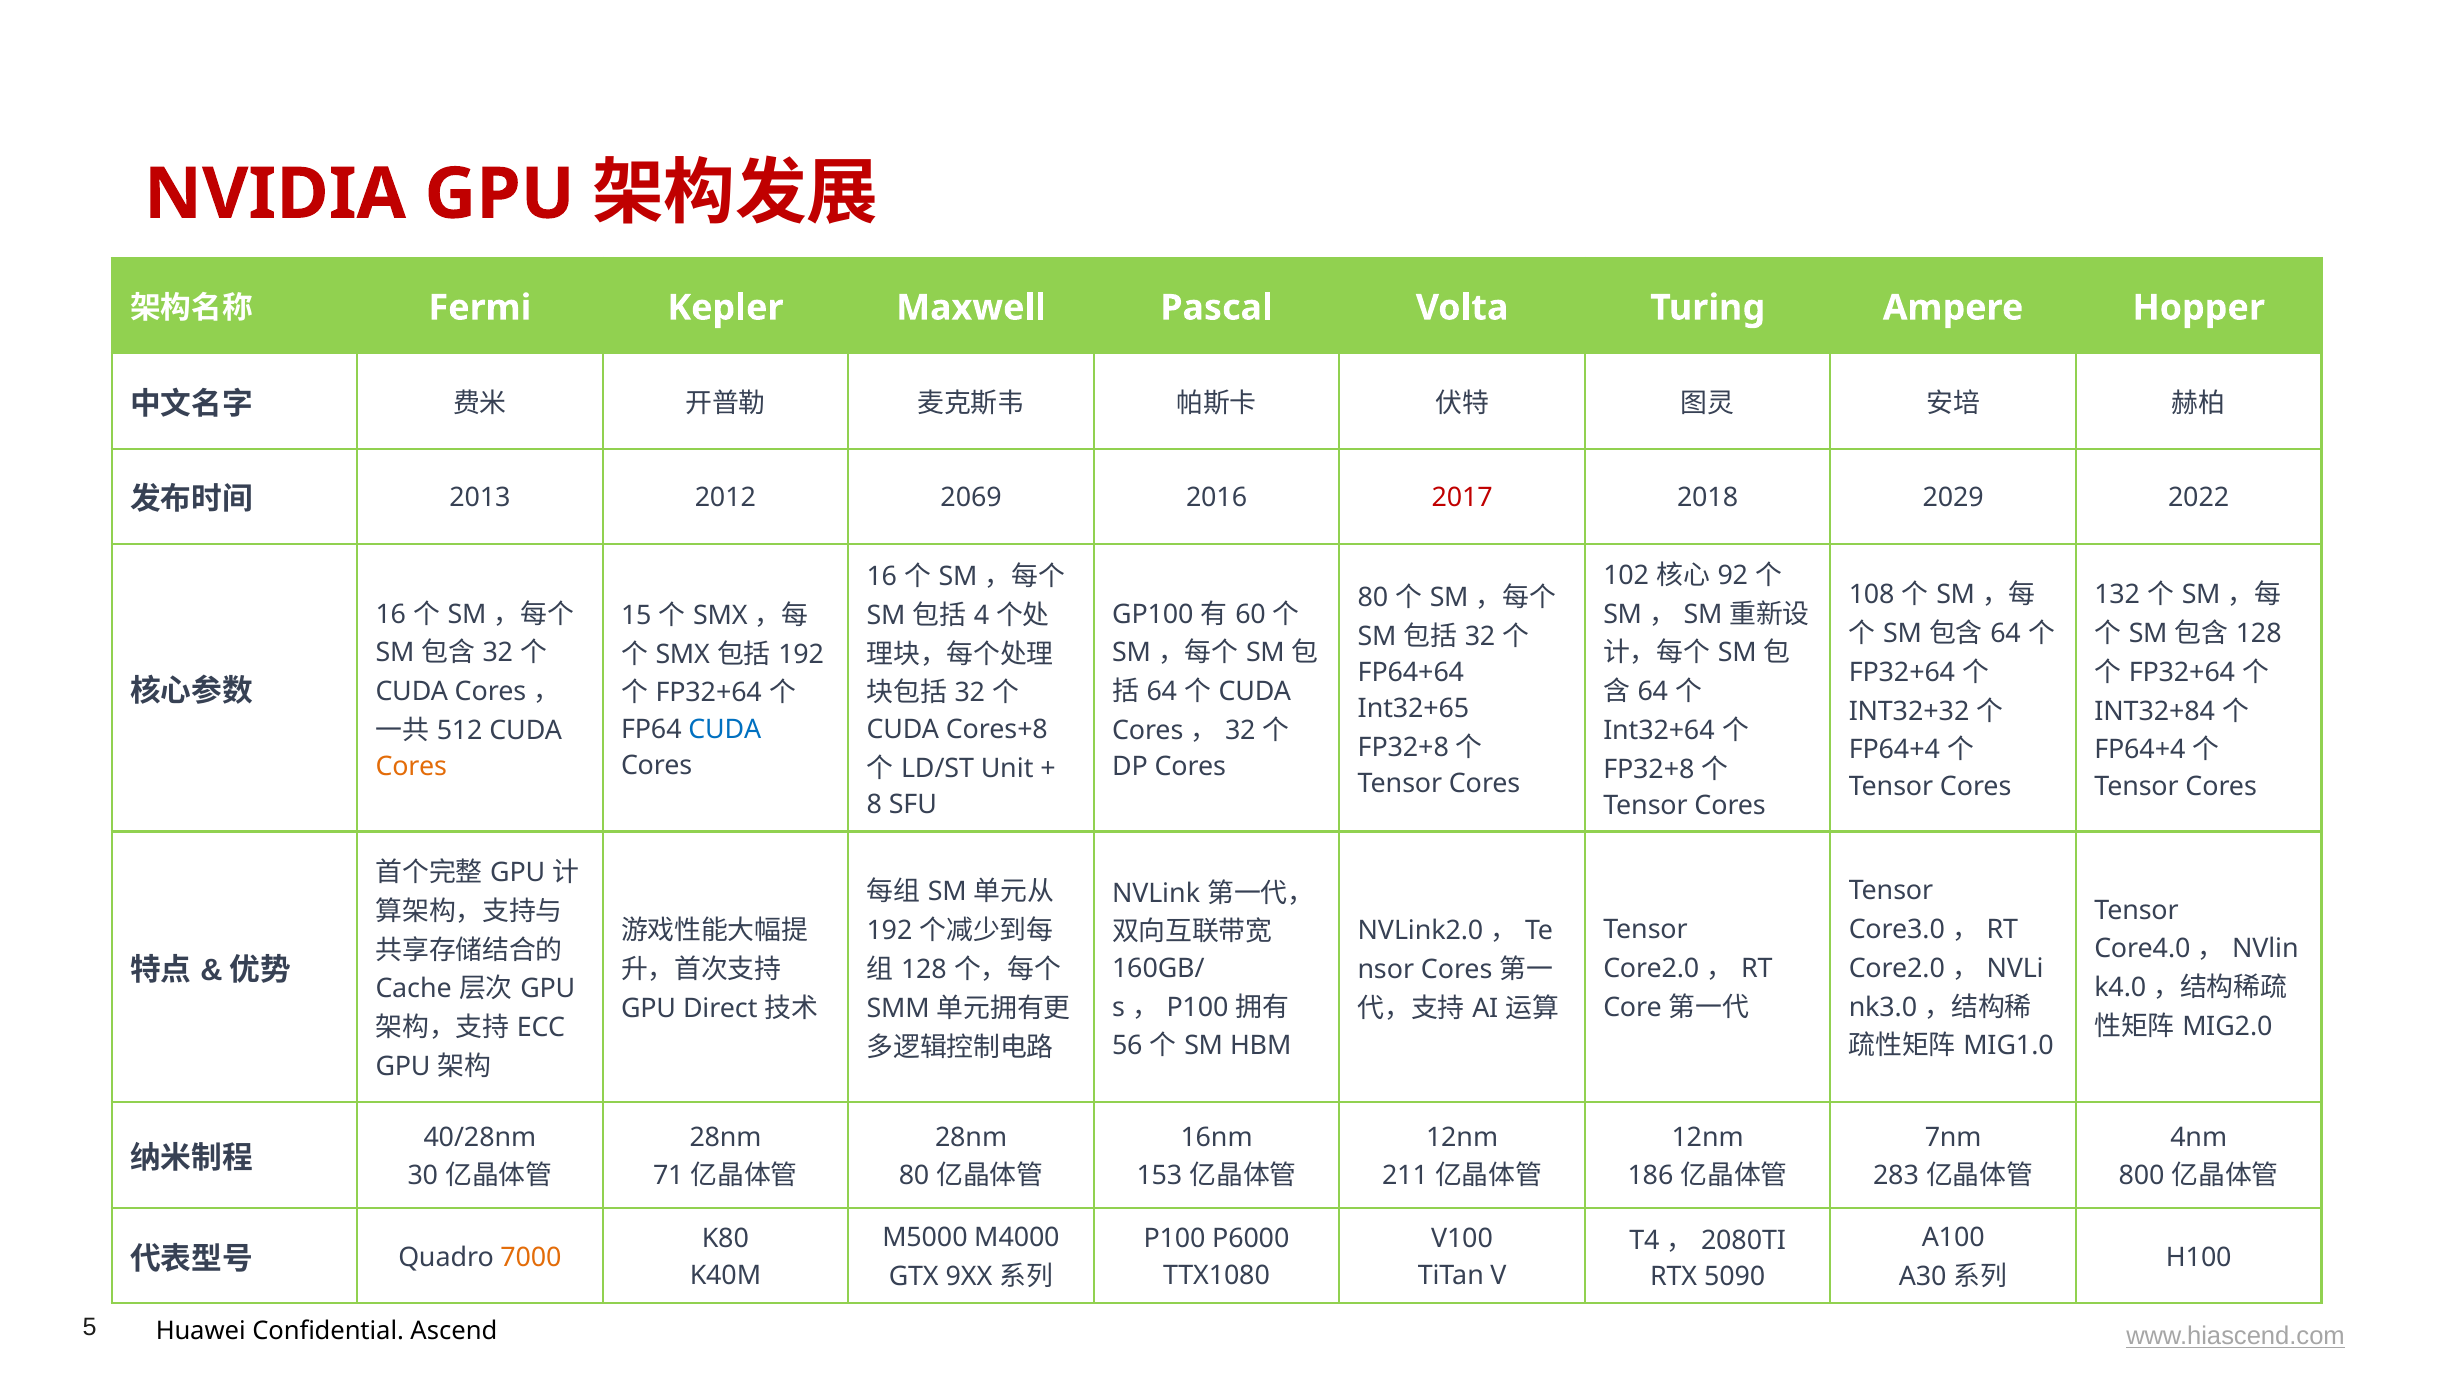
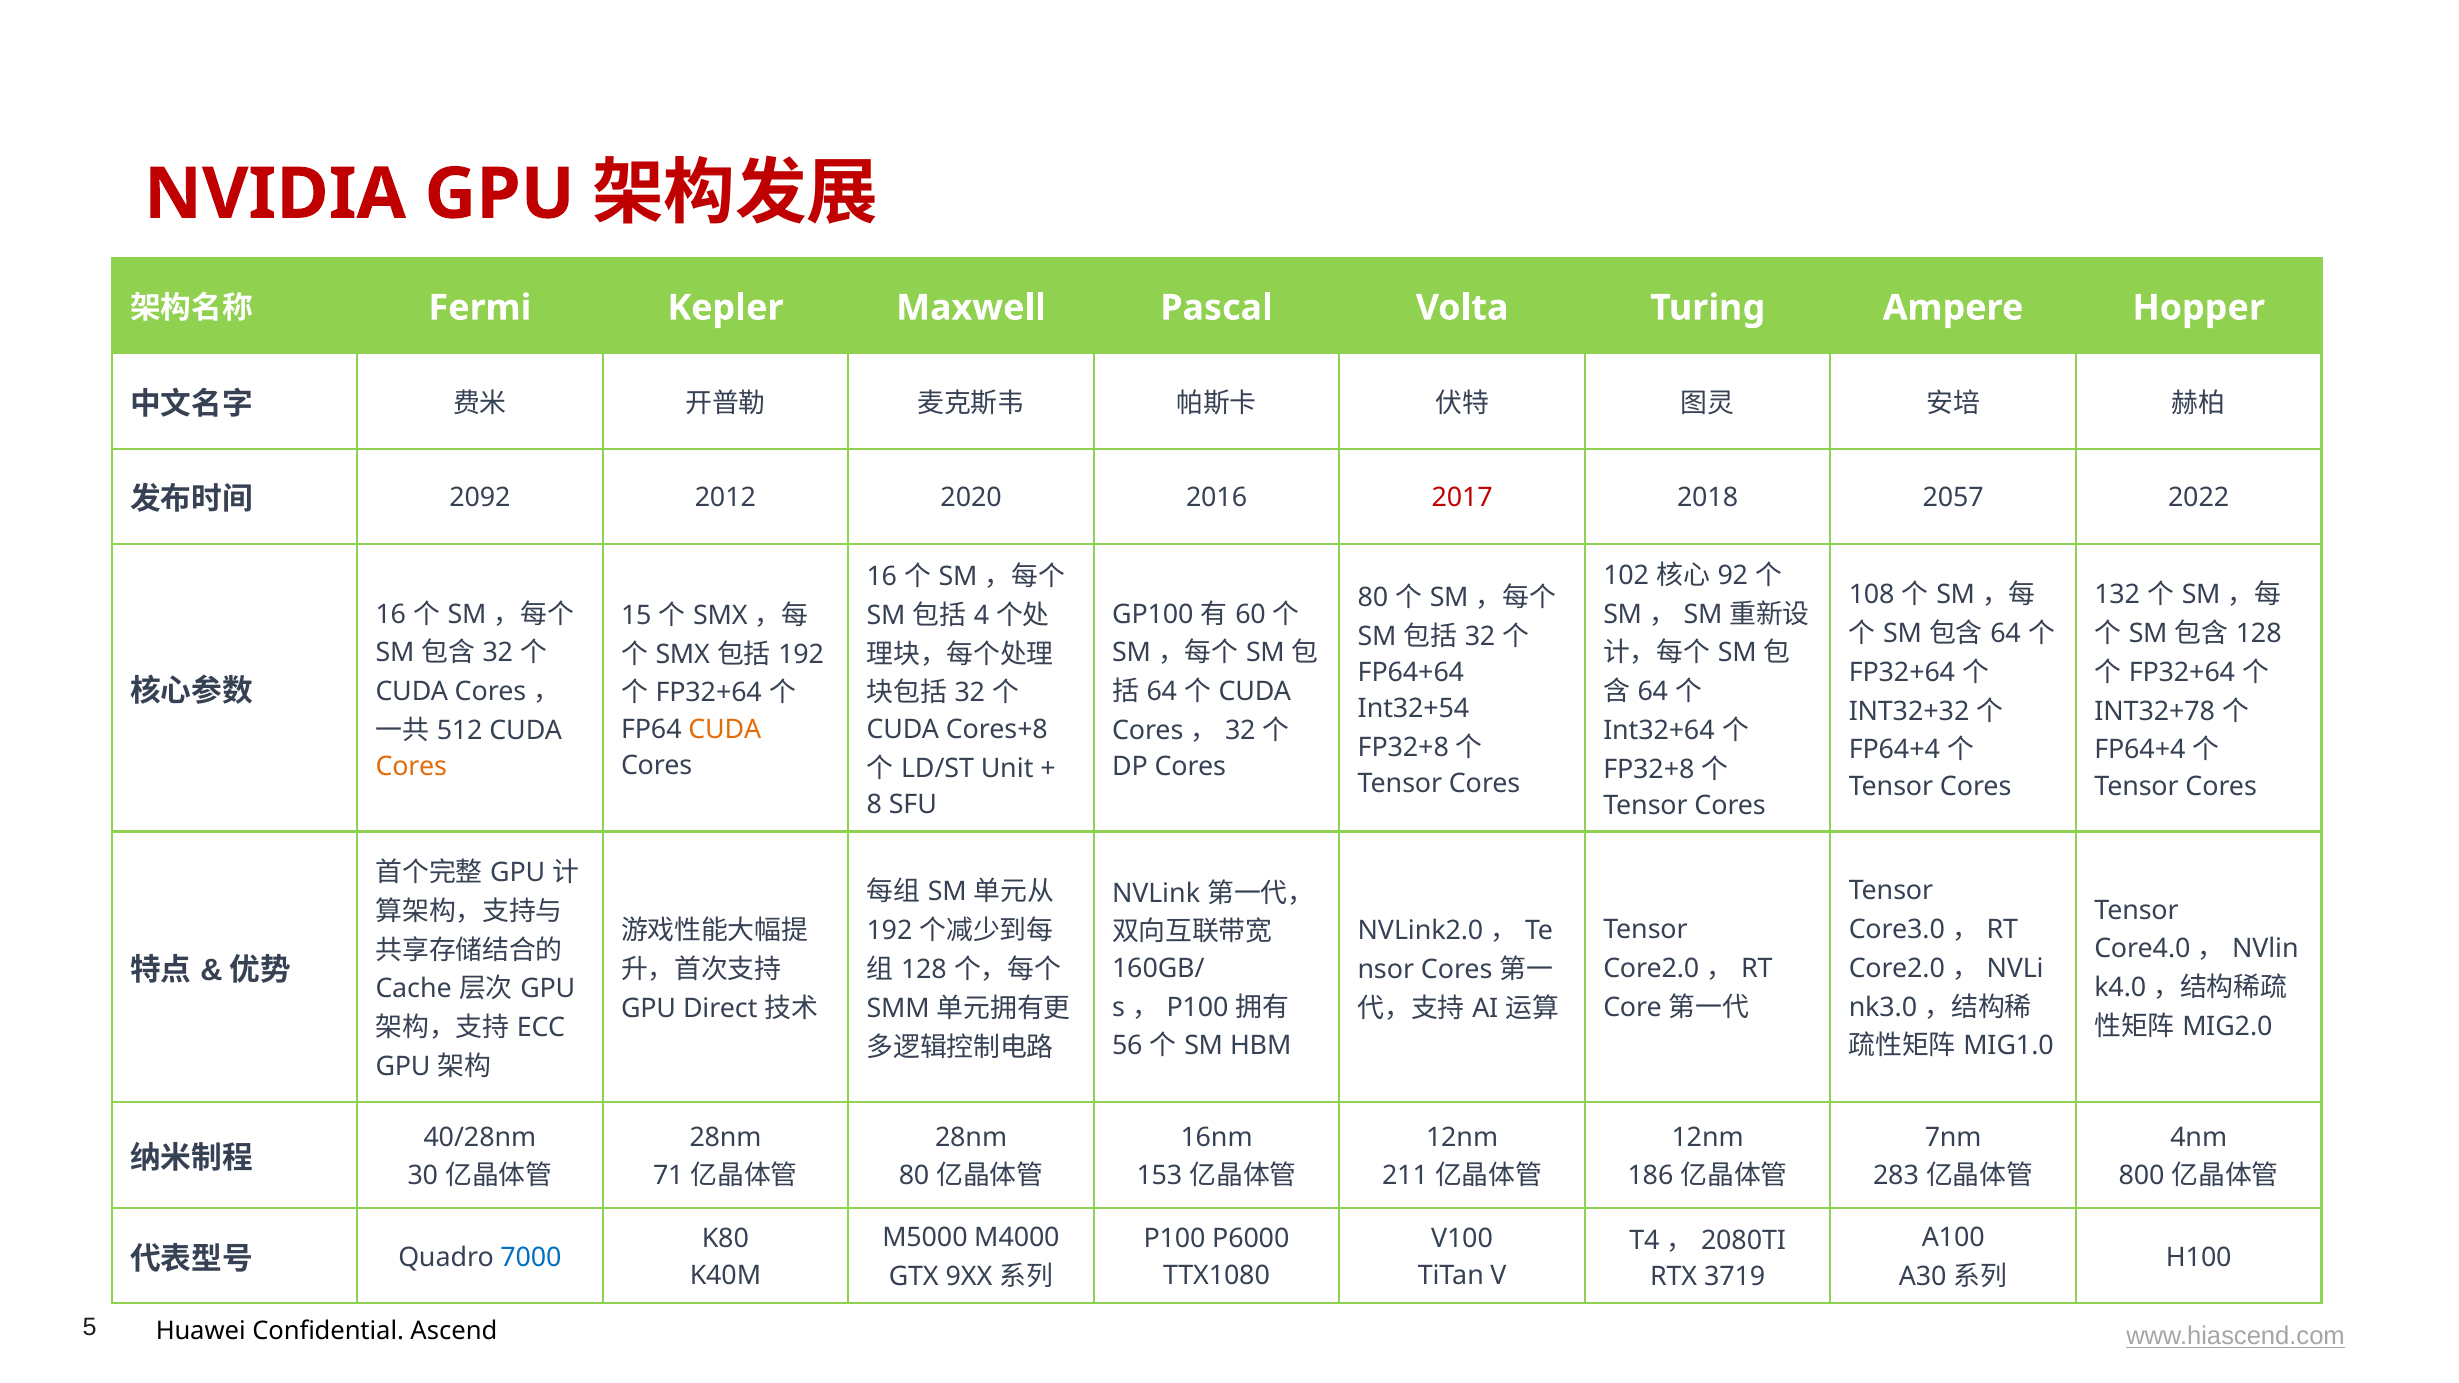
2013: 2013 -> 2092
2069: 2069 -> 2020
2029: 2029 -> 2057
Int32+65: Int32+65 -> Int32+54
INT32+84: INT32+84 -> INT32+78
CUDA at (725, 729) colour: blue -> orange
7000 colour: orange -> blue
5090: 5090 -> 3719
